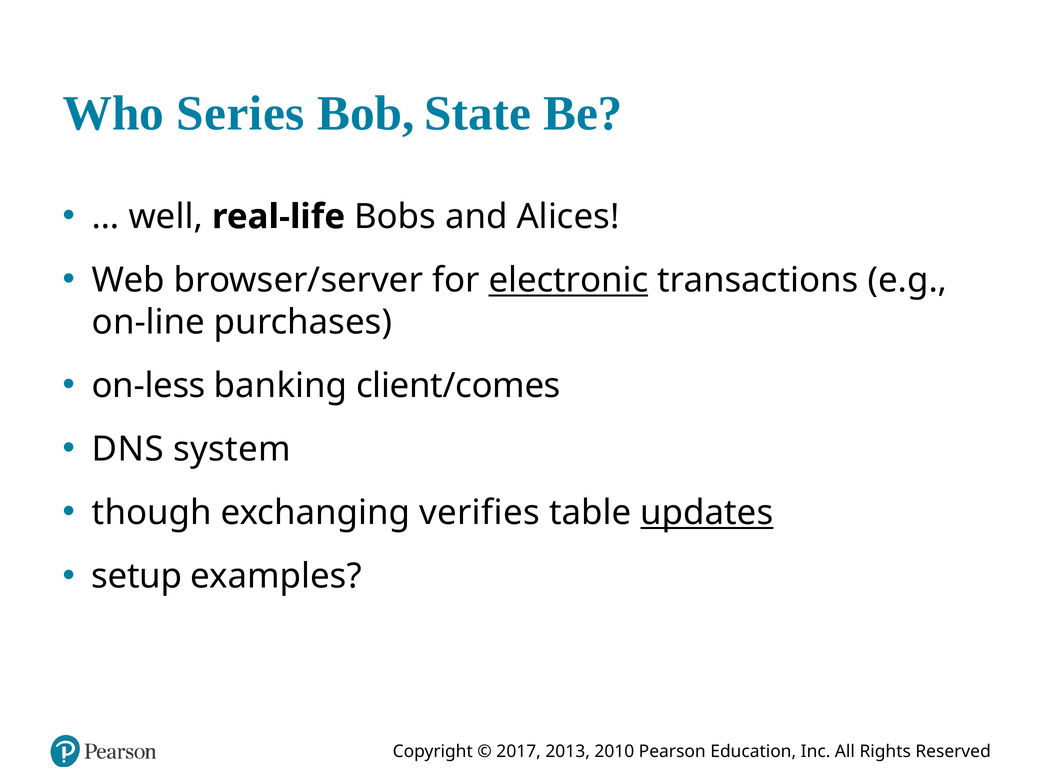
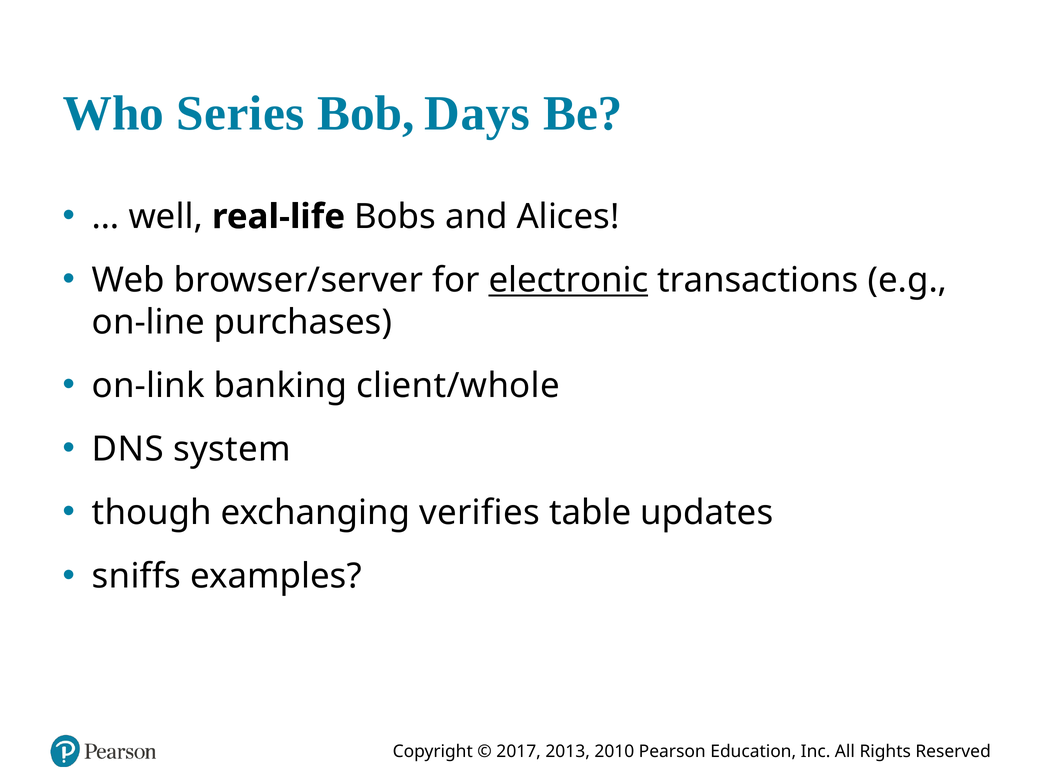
State: State -> Days
on-less: on-less -> on-link
client/comes: client/comes -> client/whole
updates underline: present -> none
setup: setup -> sniffs
